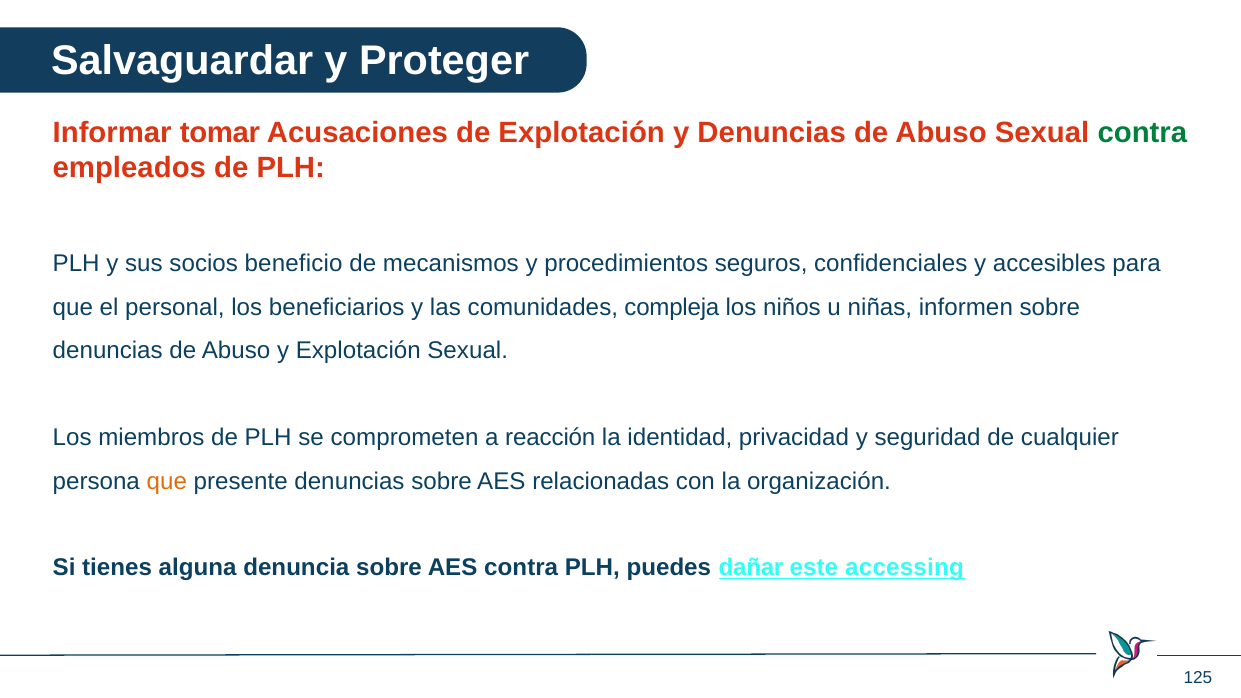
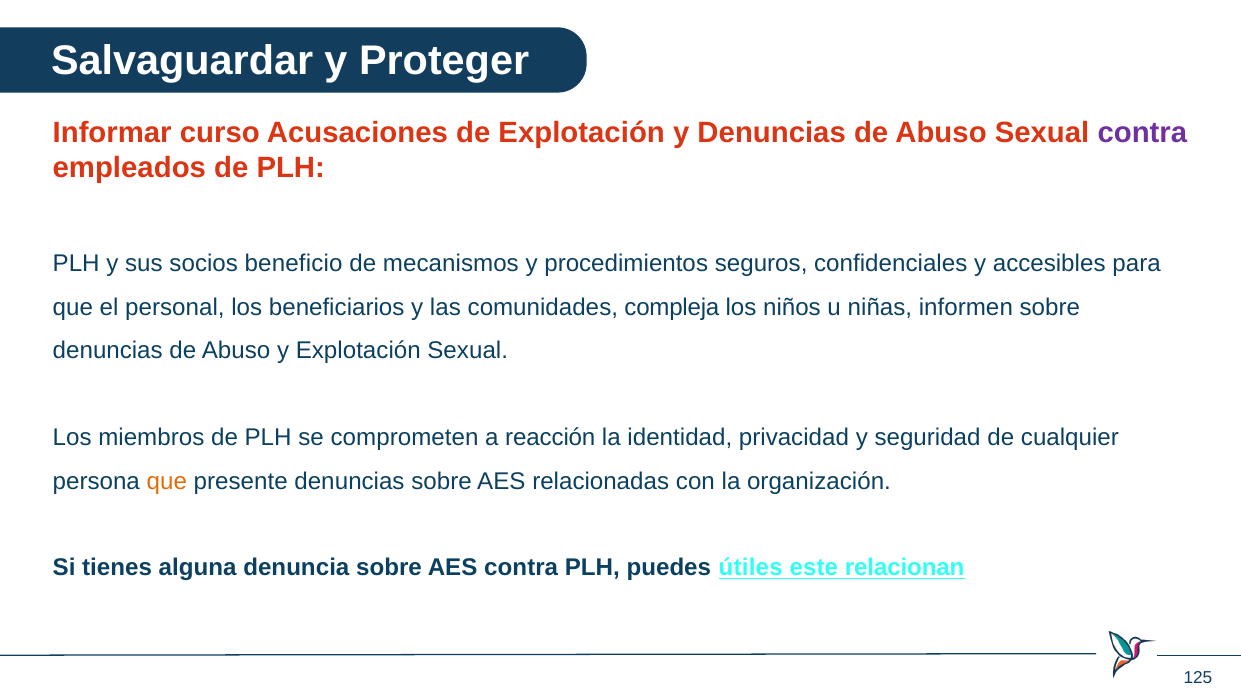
tomar: tomar -> curso
contra at (1142, 133) colour: green -> purple
dañar: dañar -> útiles
accessing: accessing -> relacionan
